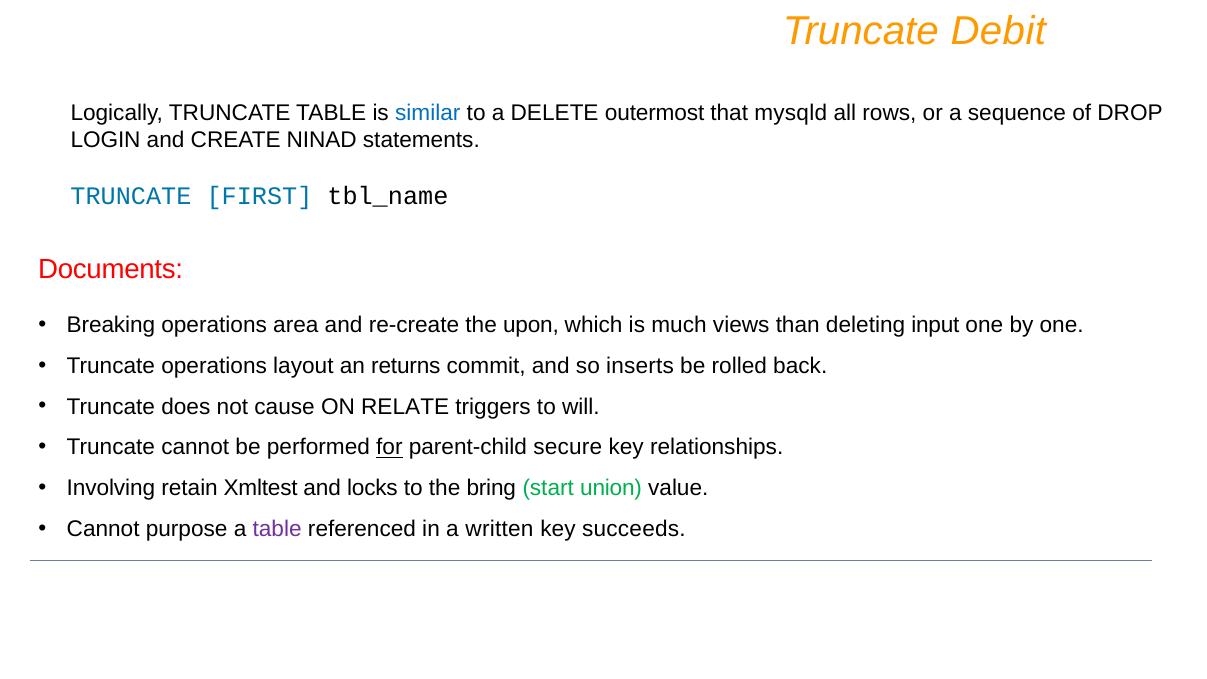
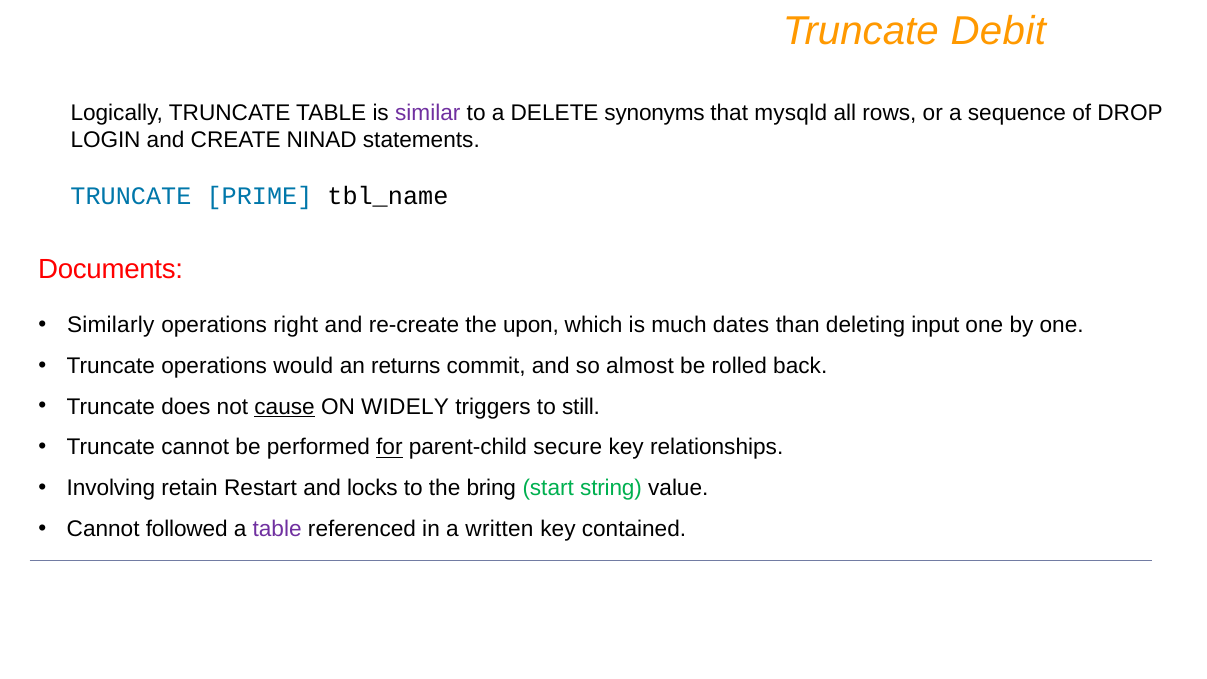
similar colour: blue -> purple
outermost: outermost -> synonyms
FIRST: FIRST -> PRIME
Breaking: Breaking -> Similarly
area: area -> right
views: views -> dates
layout: layout -> would
inserts: inserts -> almost
cause underline: none -> present
RELATE: RELATE -> WIDELY
will: will -> still
Xmltest: Xmltest -> Restart
union: union -> string
purpose: purpose -> followed
succeeds: succeeds -> contained
